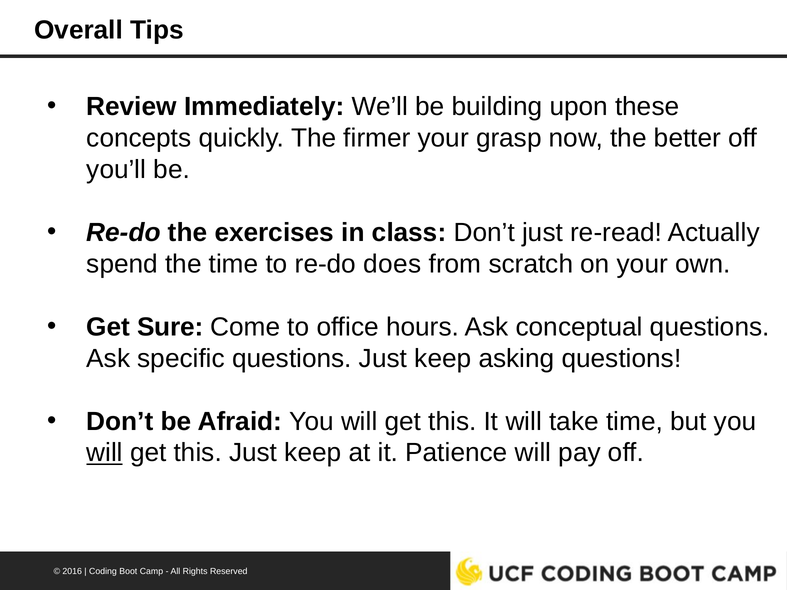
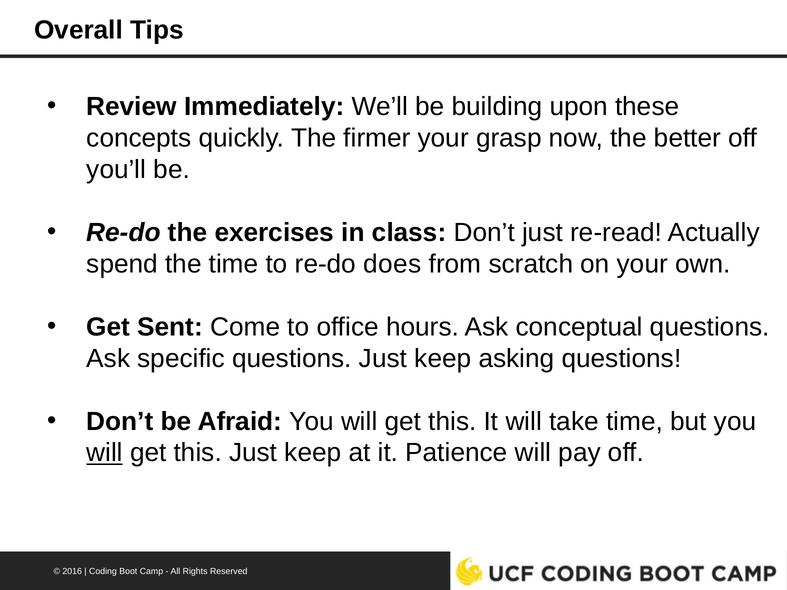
Sure: Sure -> Sent
